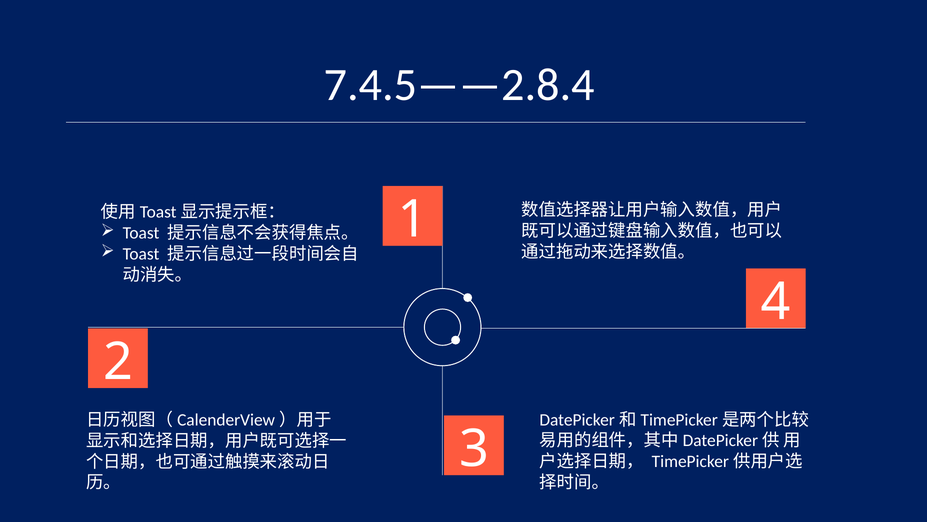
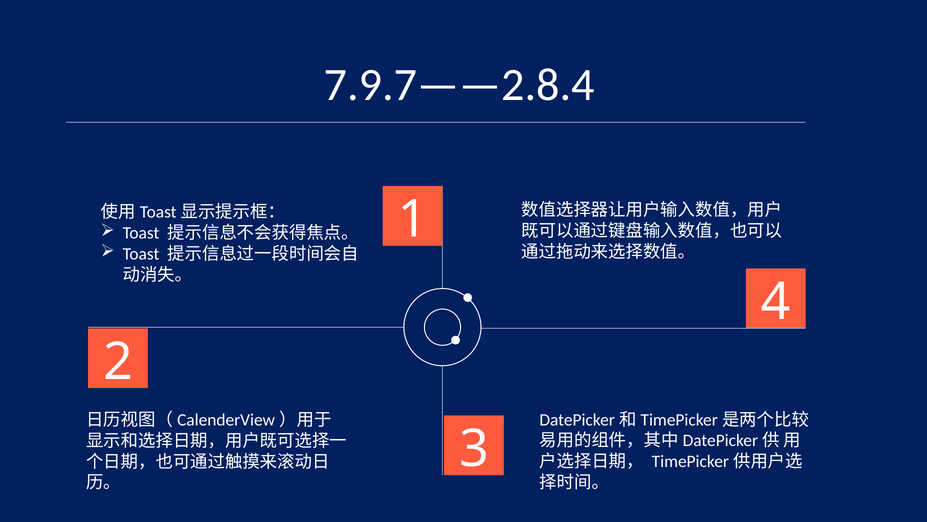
7.4.5——2.8.4: 7.4.5——2.8.4 -> 7.9.7——2.8.4
